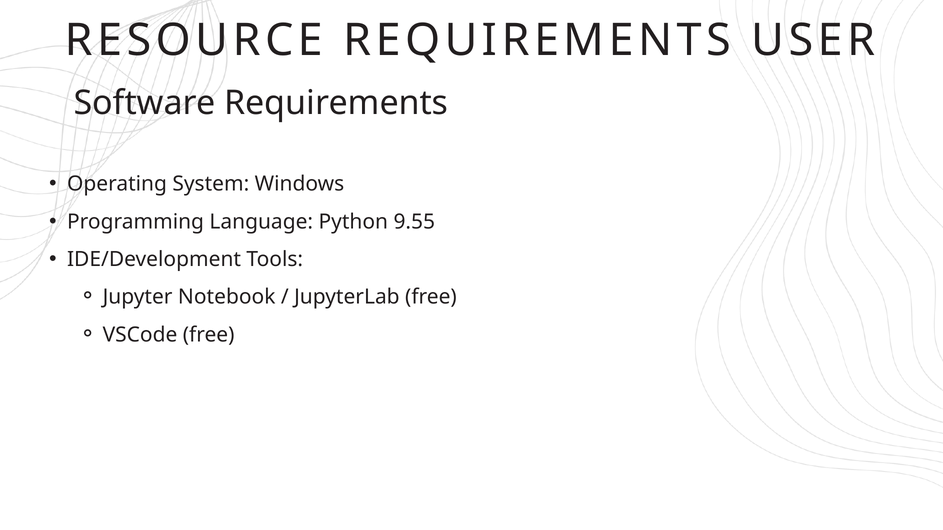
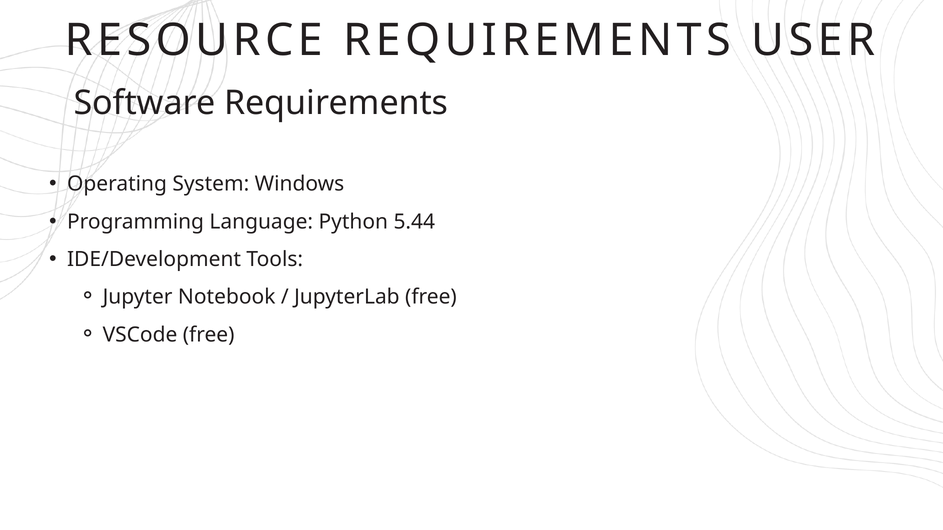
9.55: 9.55 -> 5.44
